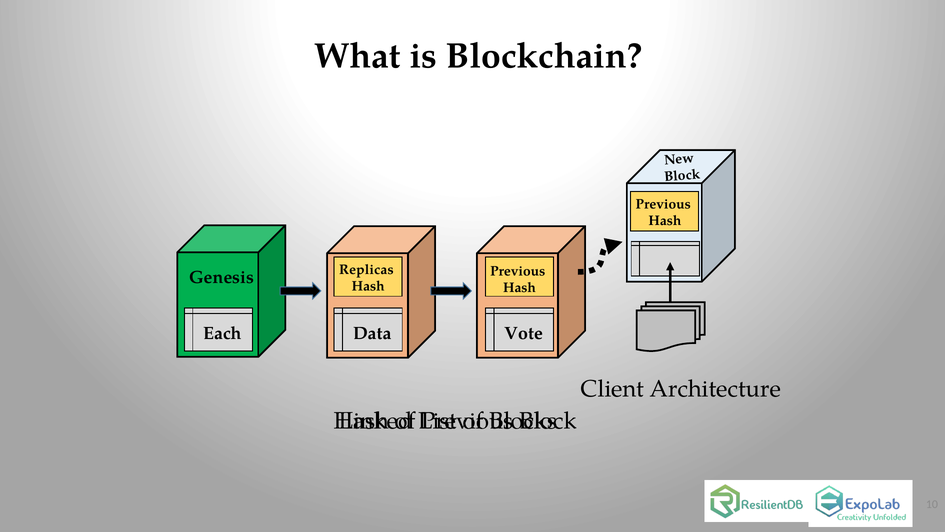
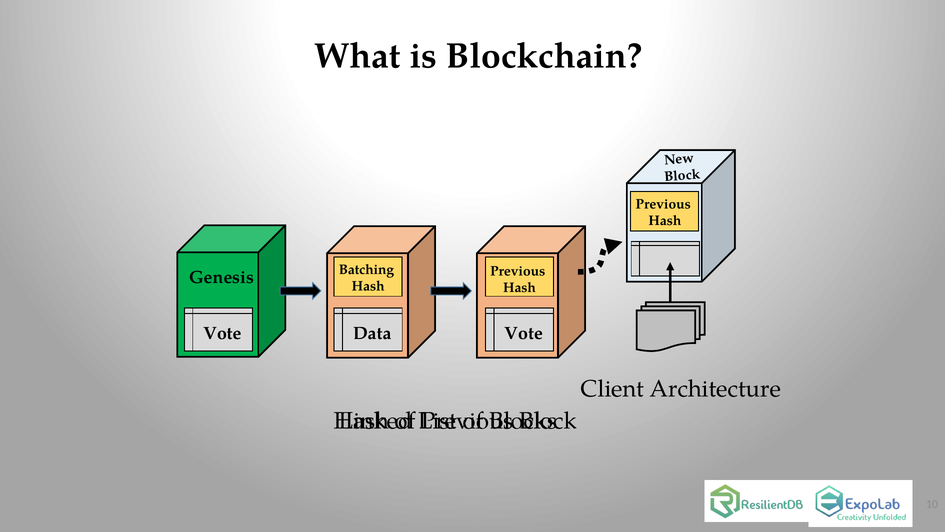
Replicas: Replicas -> Batching
Each at (223, 333): Each -> Vote
